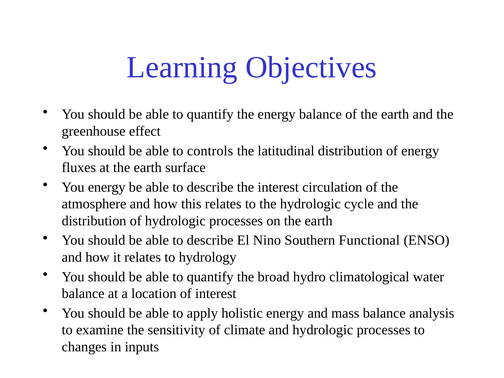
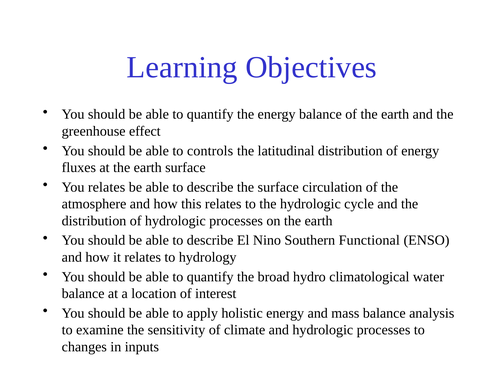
You energy: energy -> relates
the interest: interest -> surface
